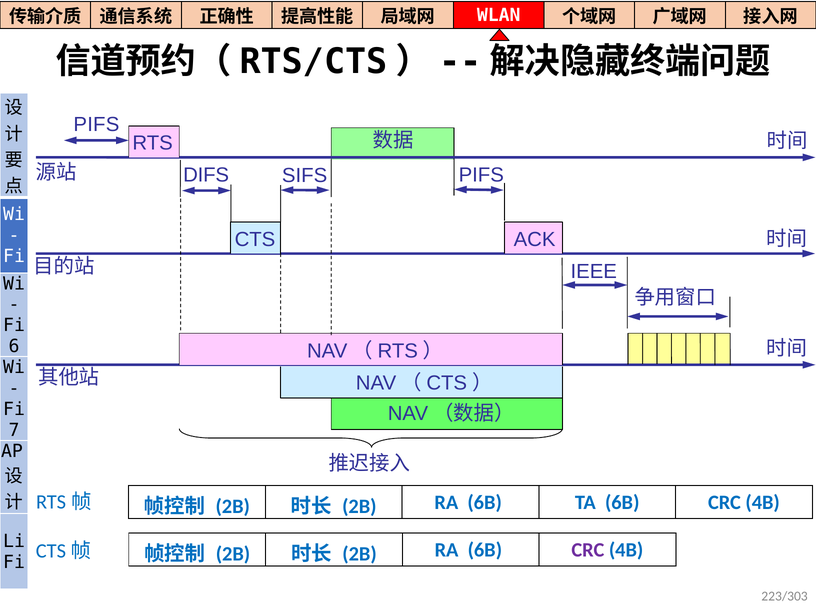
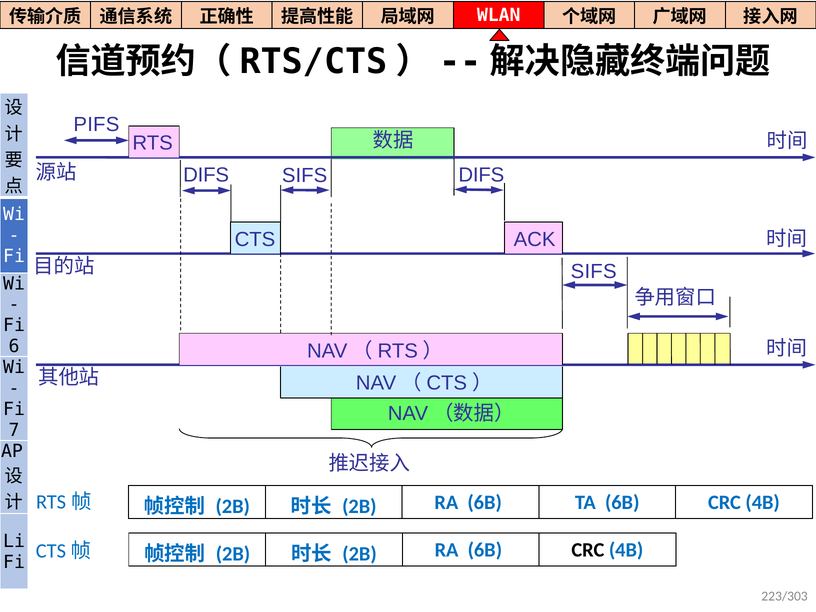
SIFS PIFS: PIFS -> DIFS
IEEE at (594, 272): IEEE -> SIFS
CRC at (588, 550) colour: purple -> black
